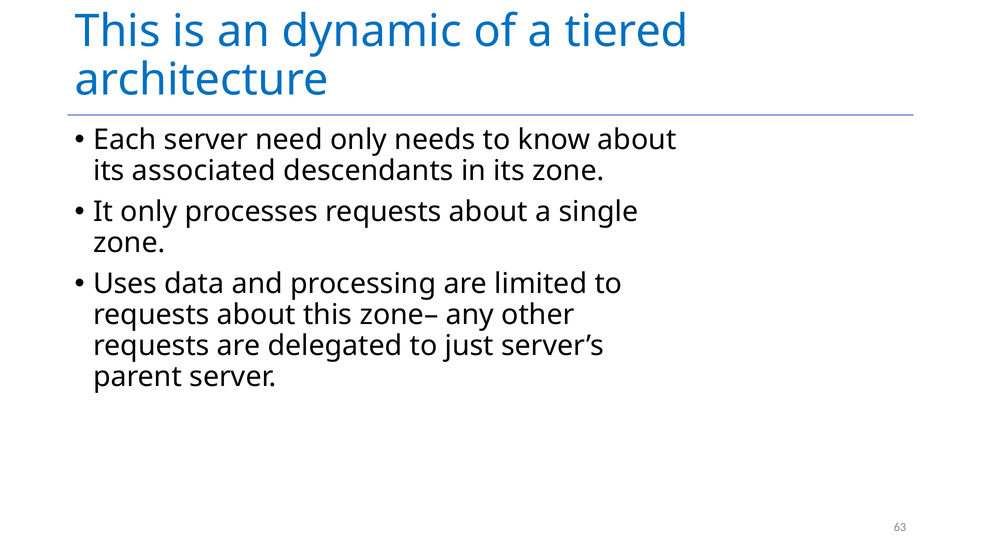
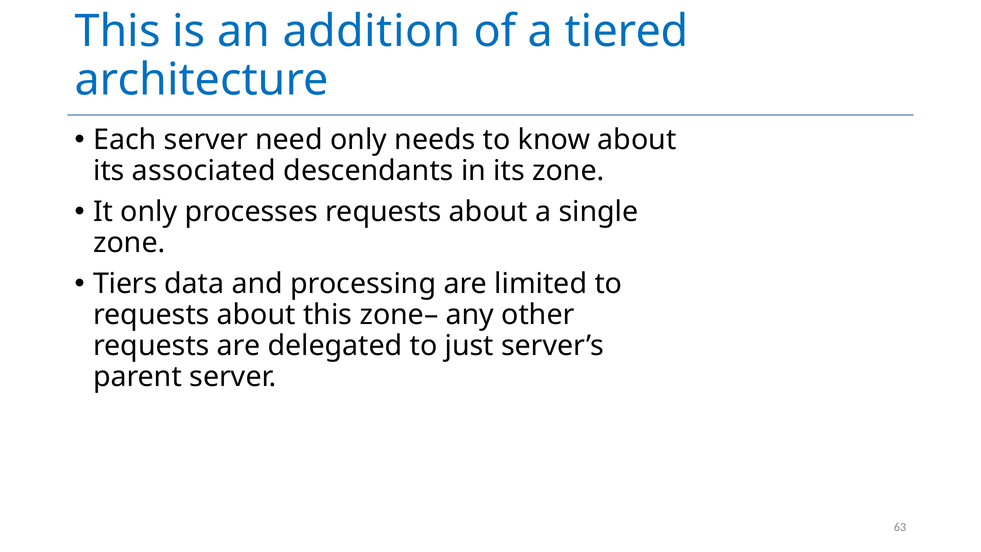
dynamic: dynamic -> addition
Uses: Uses -> Tiers
